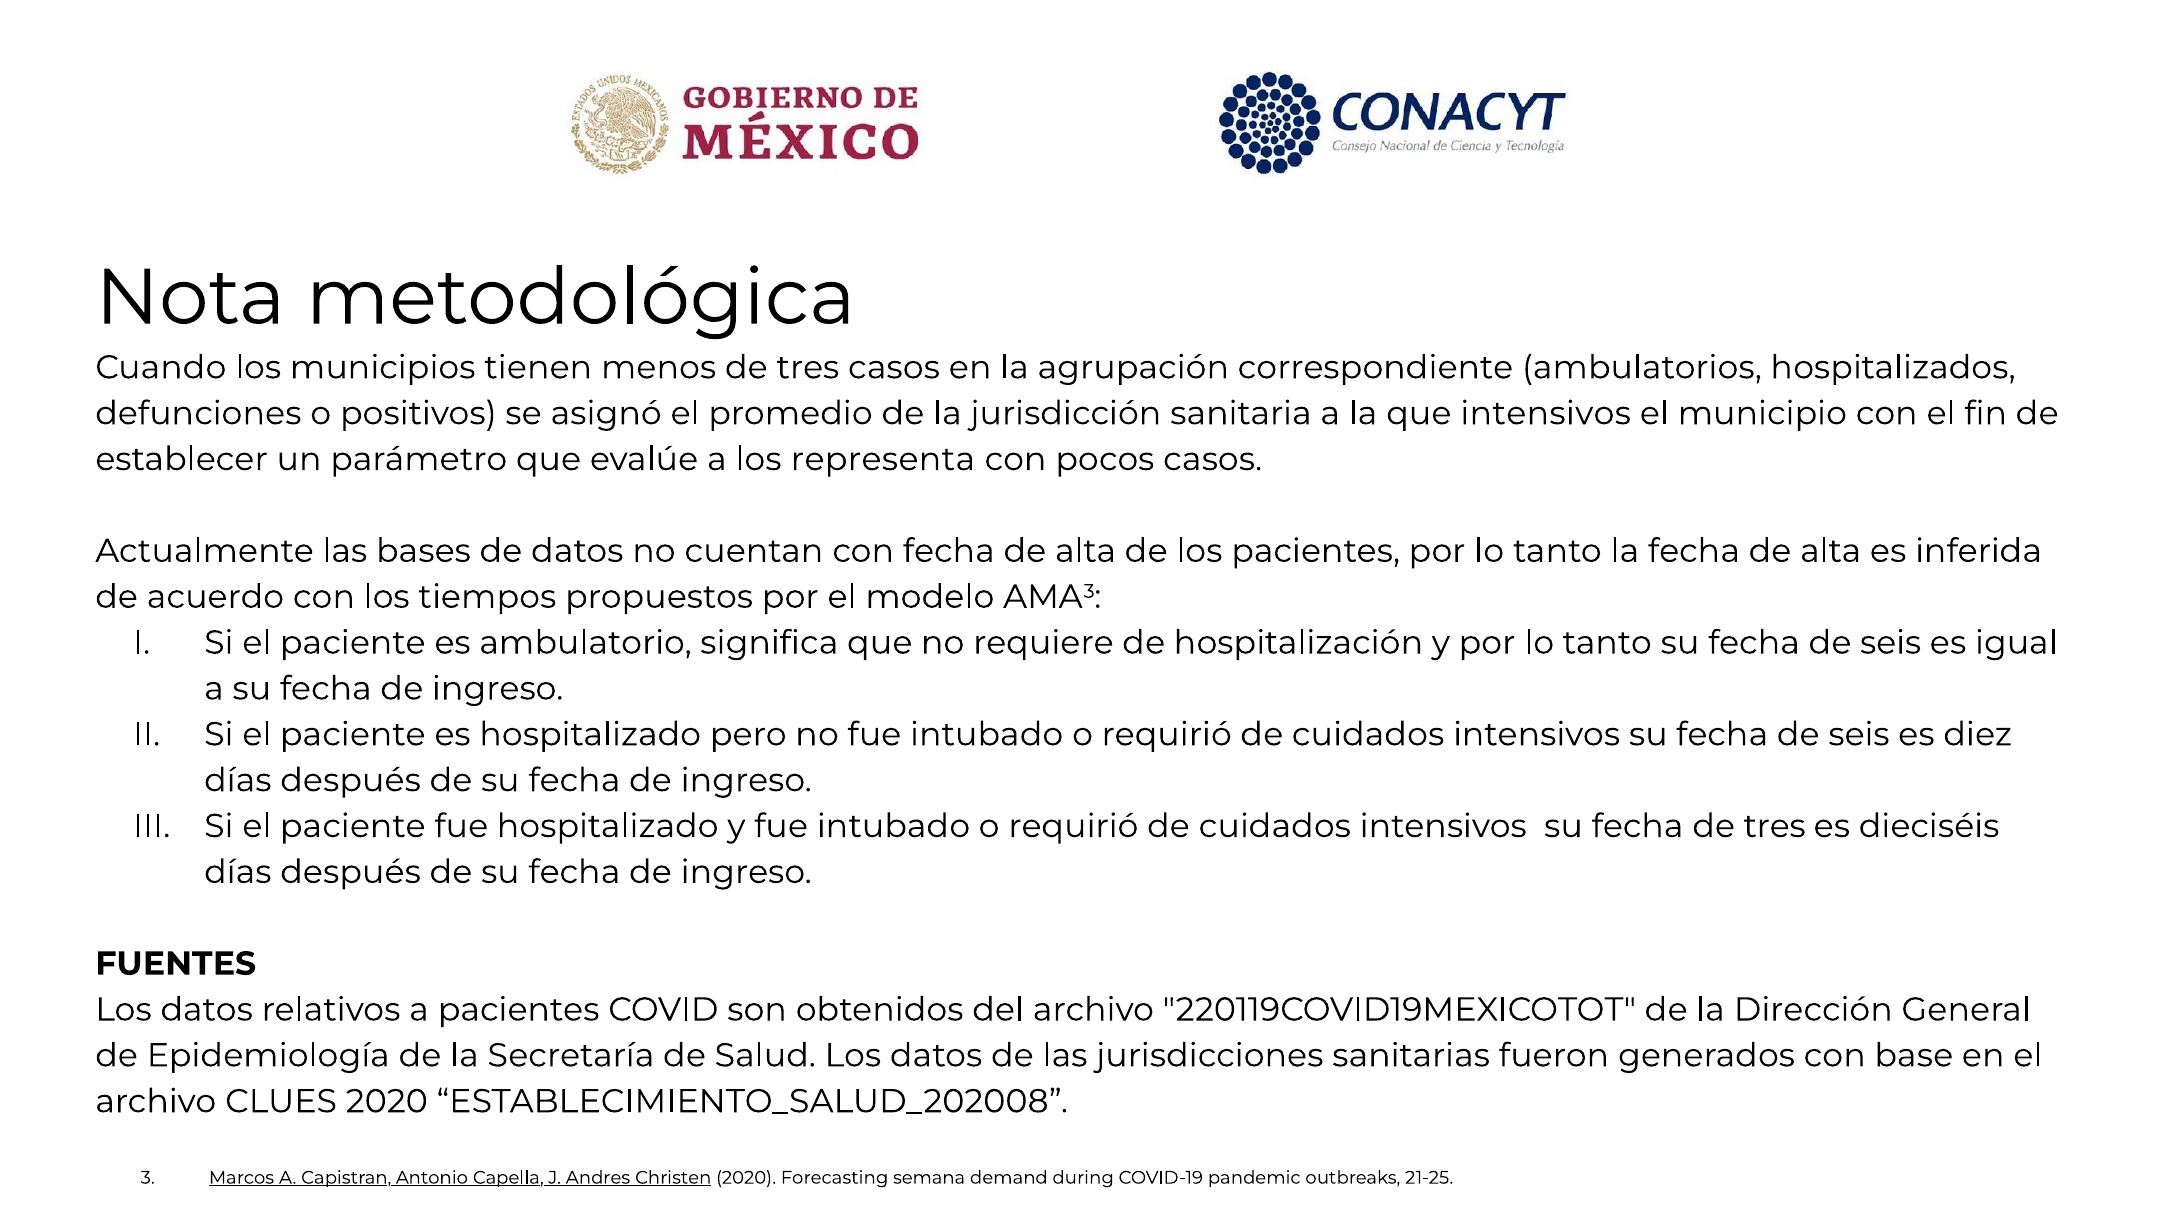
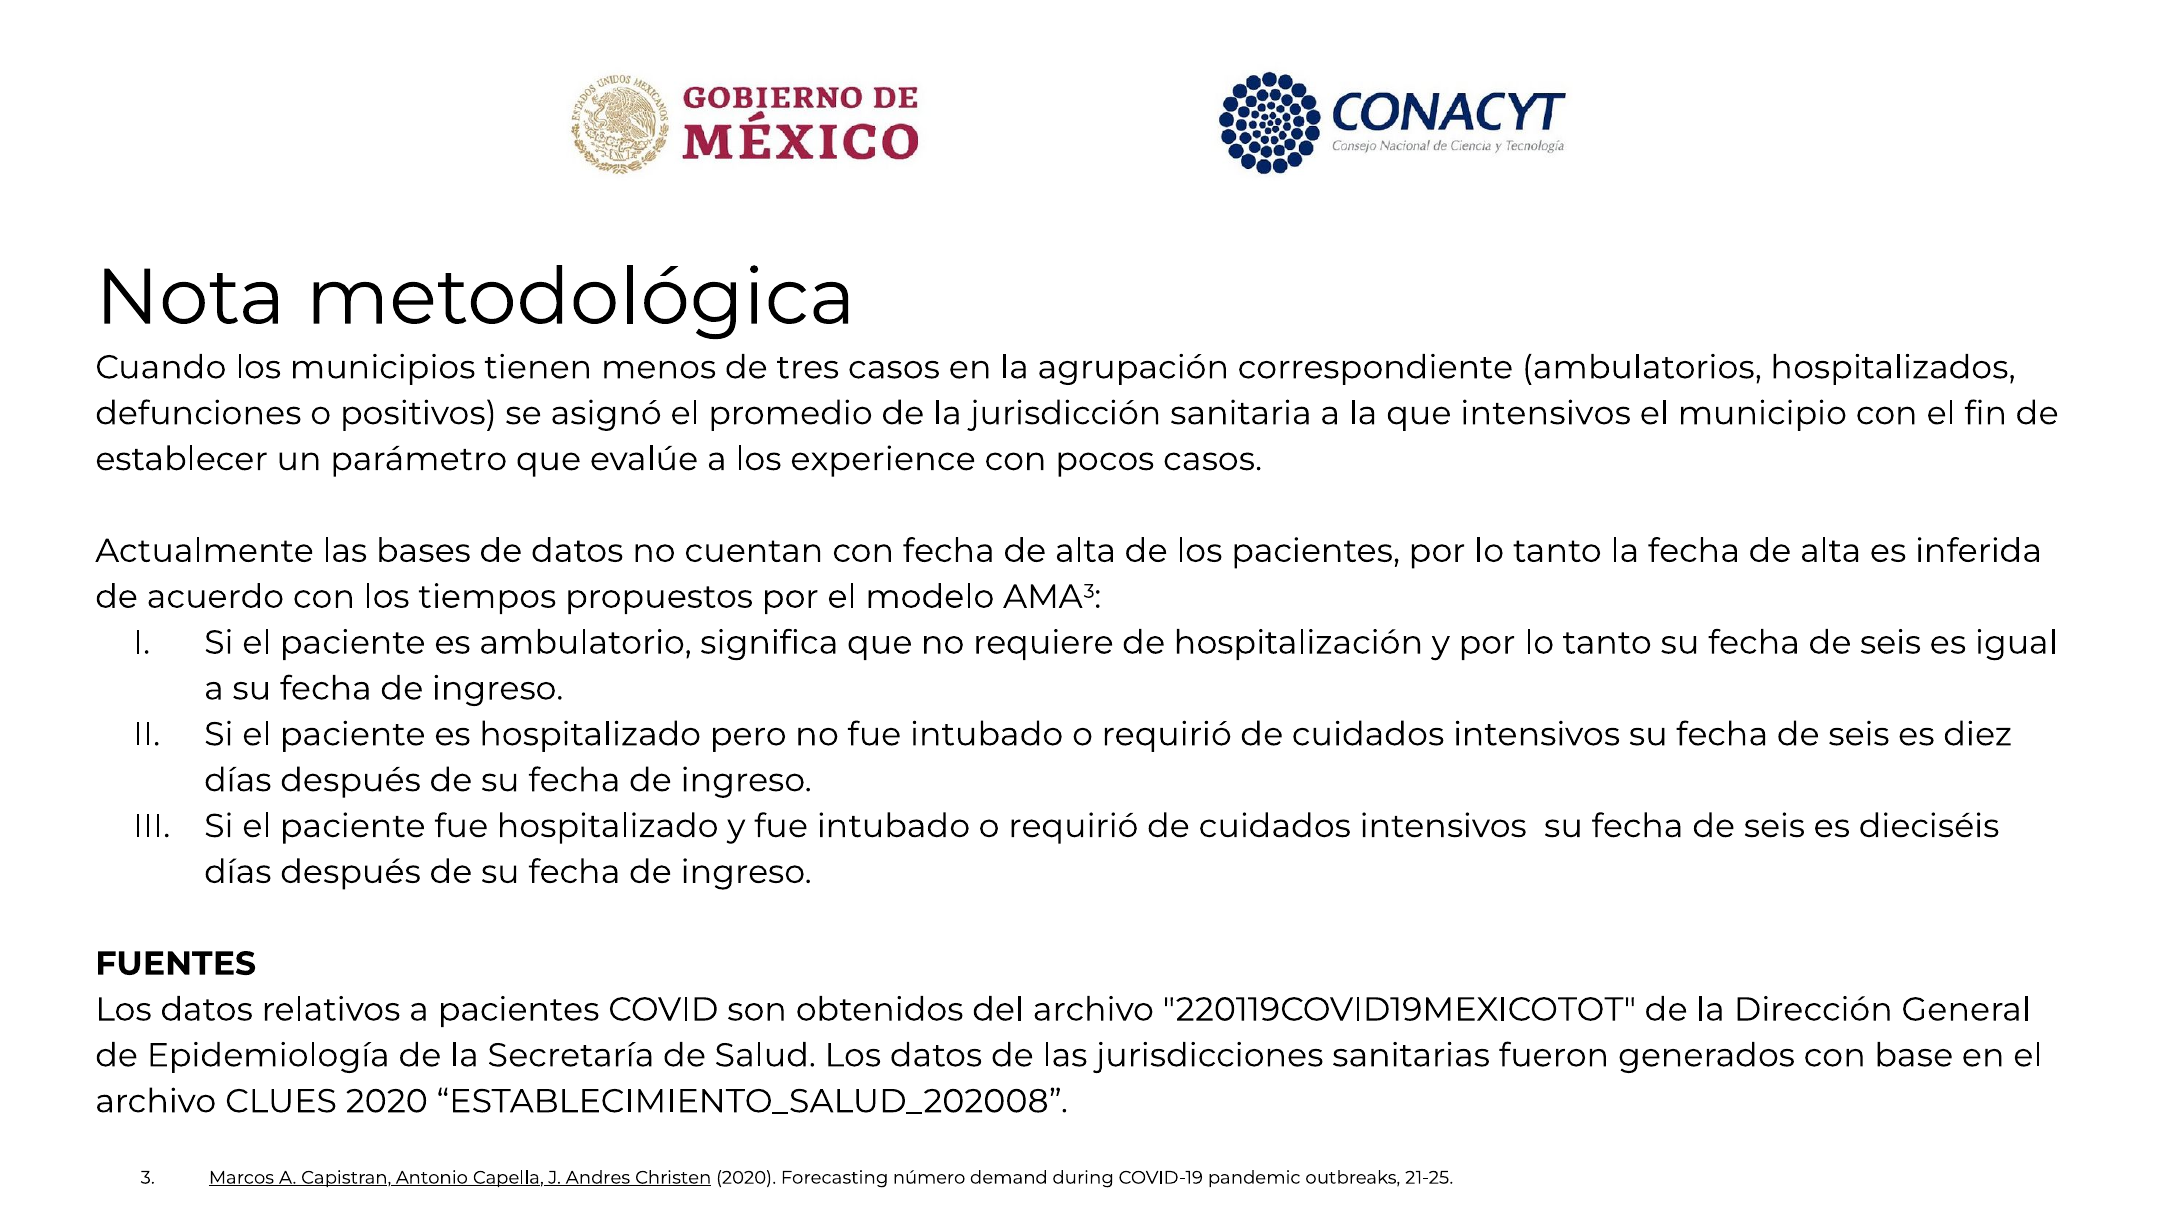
representa: representa -> experience
tres at (1775, 826): tres -> seis
semana: semana -> número
